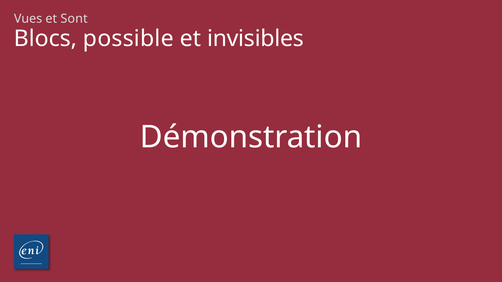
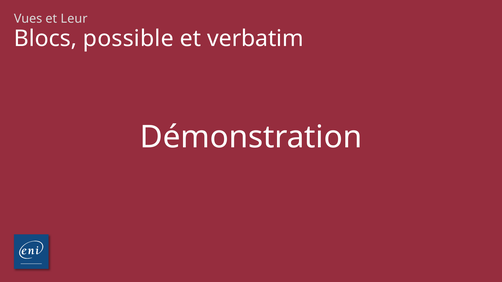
Sont: Sont -> Leur
invisibles: invisibles -> verbatim
